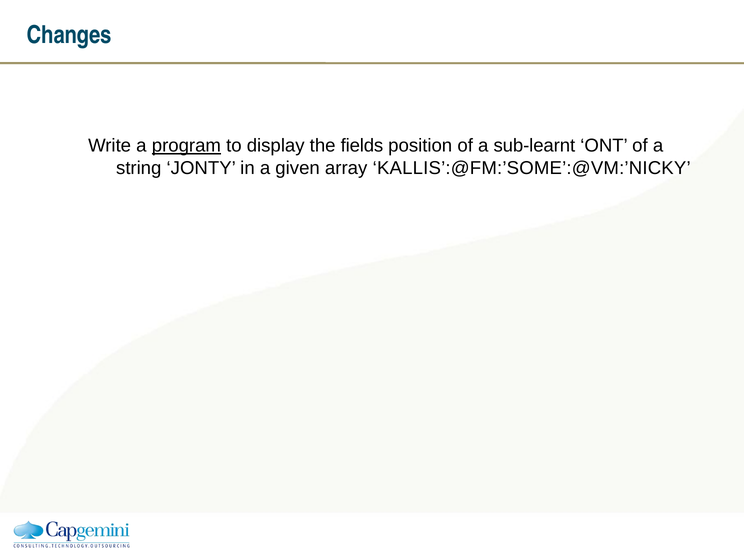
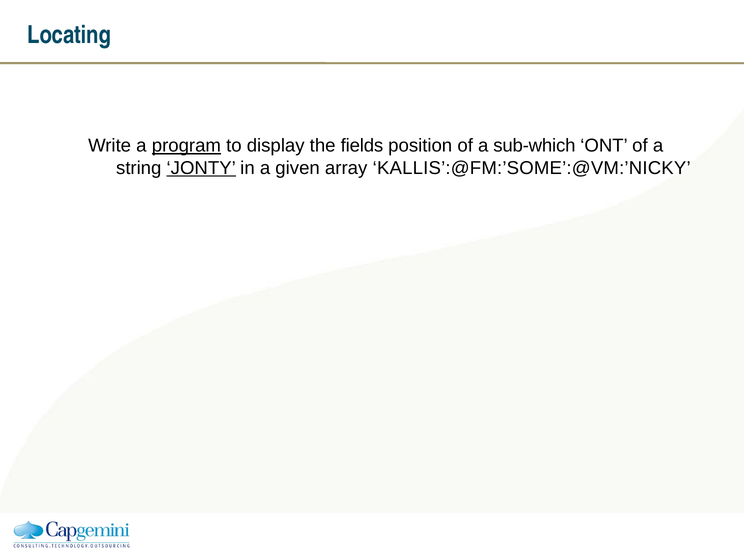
Changes: Changes -> Locating
sub-learnt: sub-learnt -> sub-which
JONTY underline: none -> present
